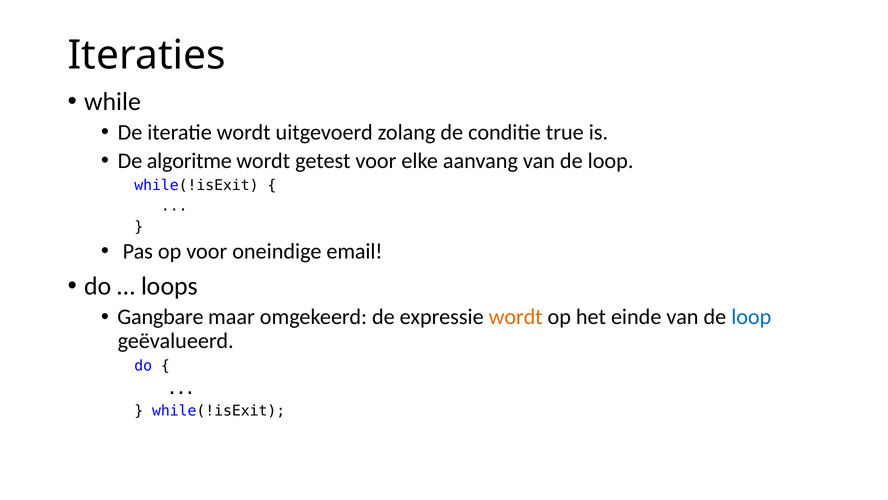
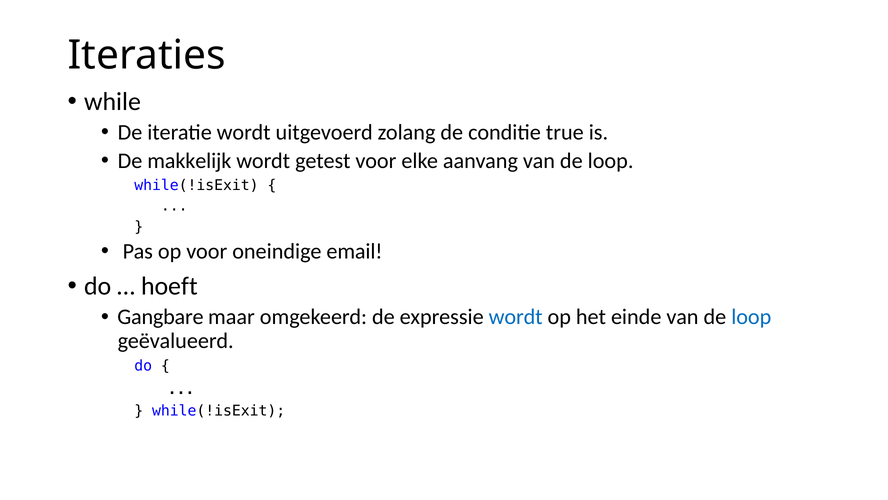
algoritme: algoritme -> makkelijk
loops: loops -> hoeft
wordt at (516, 317) colour: orange -> blue
